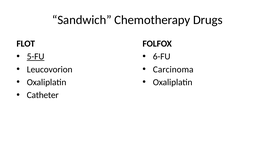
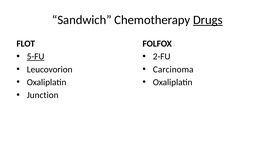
Drugs underline: none -> present
6-FU: 6-FU -> 2-FU
Catheter: Catheter -> Junction
